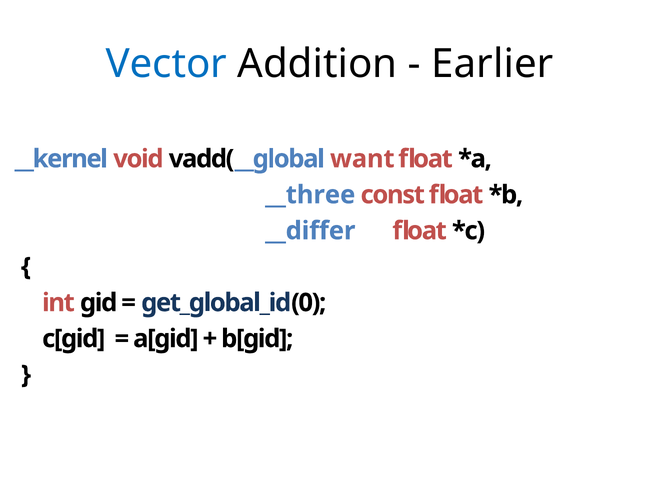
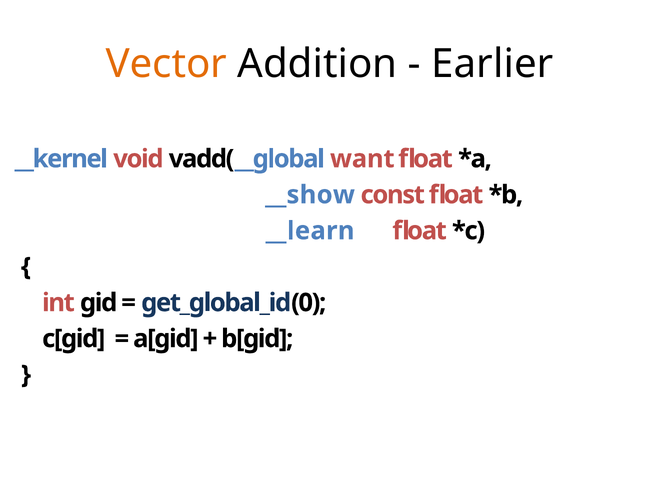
Vector colour: blue -> orange
__three: __three -> __show
__differ: __differ -> __learn
